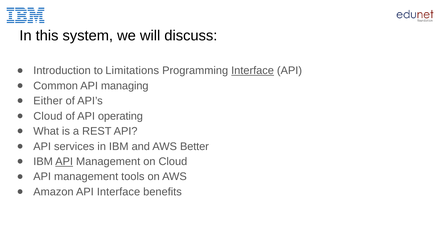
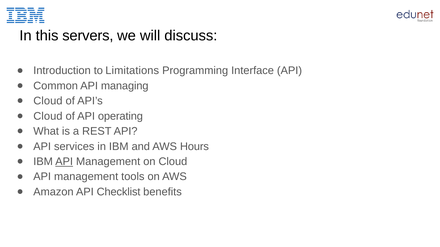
system: system -> servers
Interface at (253, 71) underline: present -> none
Either at (48, 101): Either -> Cloud
Better: Better -> Hours
API Interface: Interface -> Checklist
